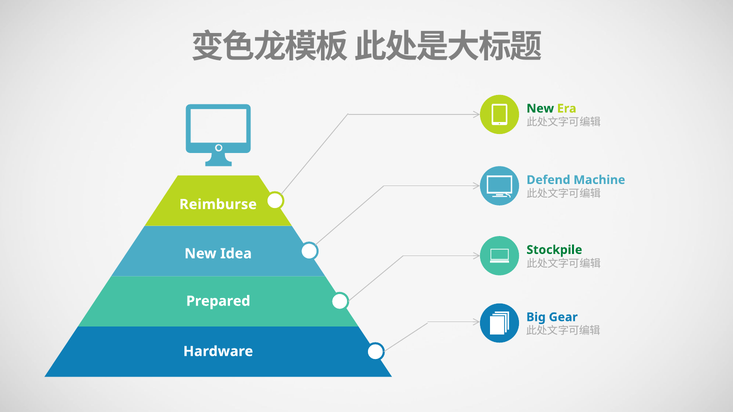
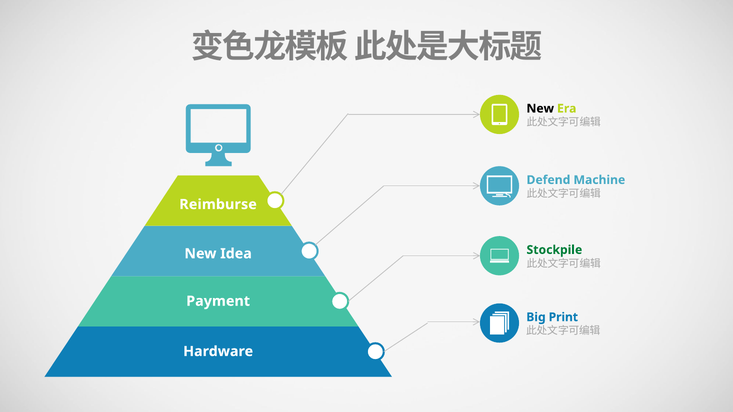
New at (540, 109) colour: green -> black
Prepared: Prepared -> Payment
Gear: Gear -> Print
